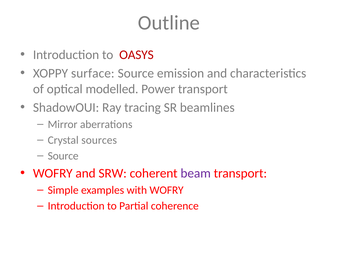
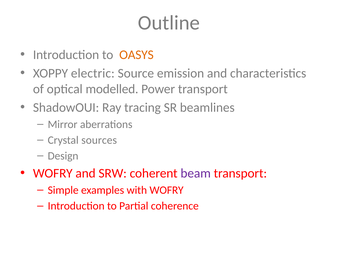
OASYS colour: red -> orange
surface: surface -> electric
Source at (63, 156): Source -> Design
